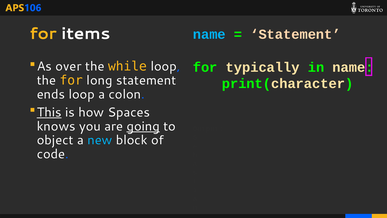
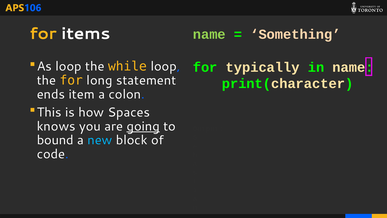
name at (209, 34) colour: light blue -> light green
Statement at (295, 34): Statement -> Something
As over: over -> loop
ends loop: loop -> item
This underline: present -> none
object: object -> bound
